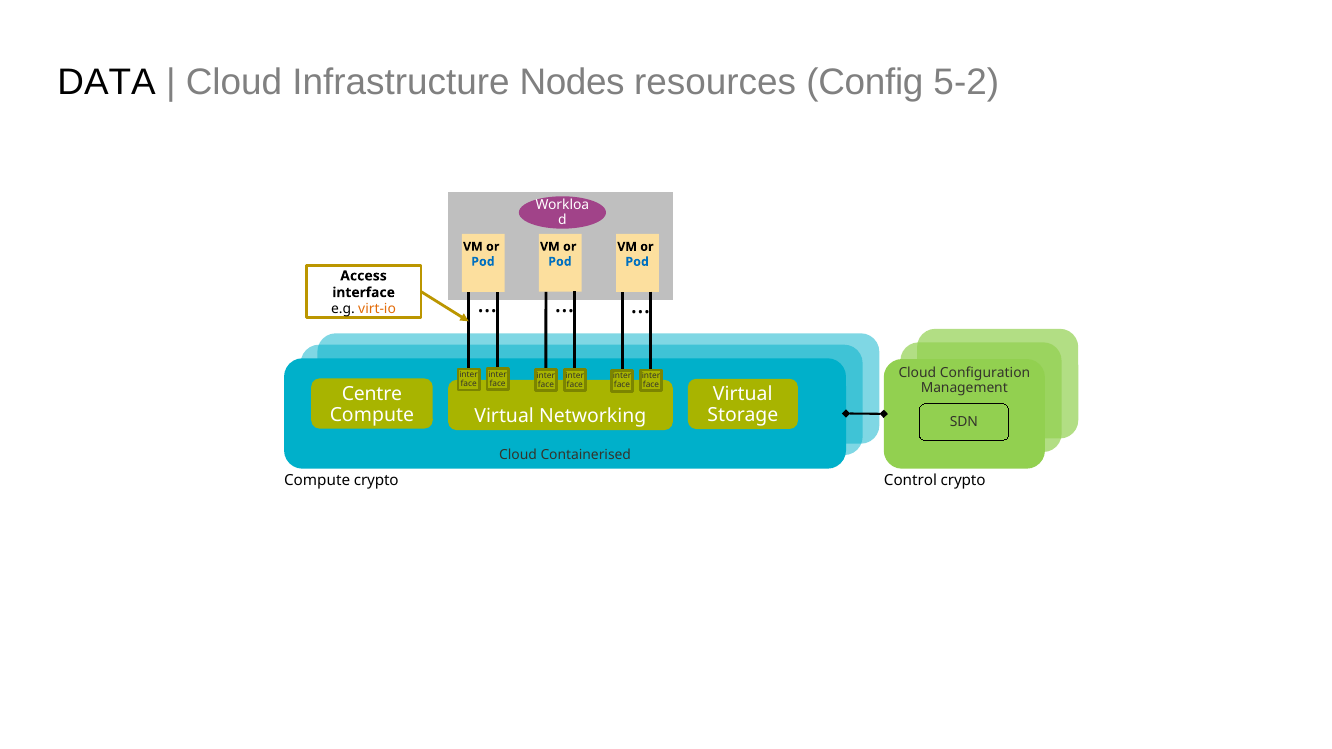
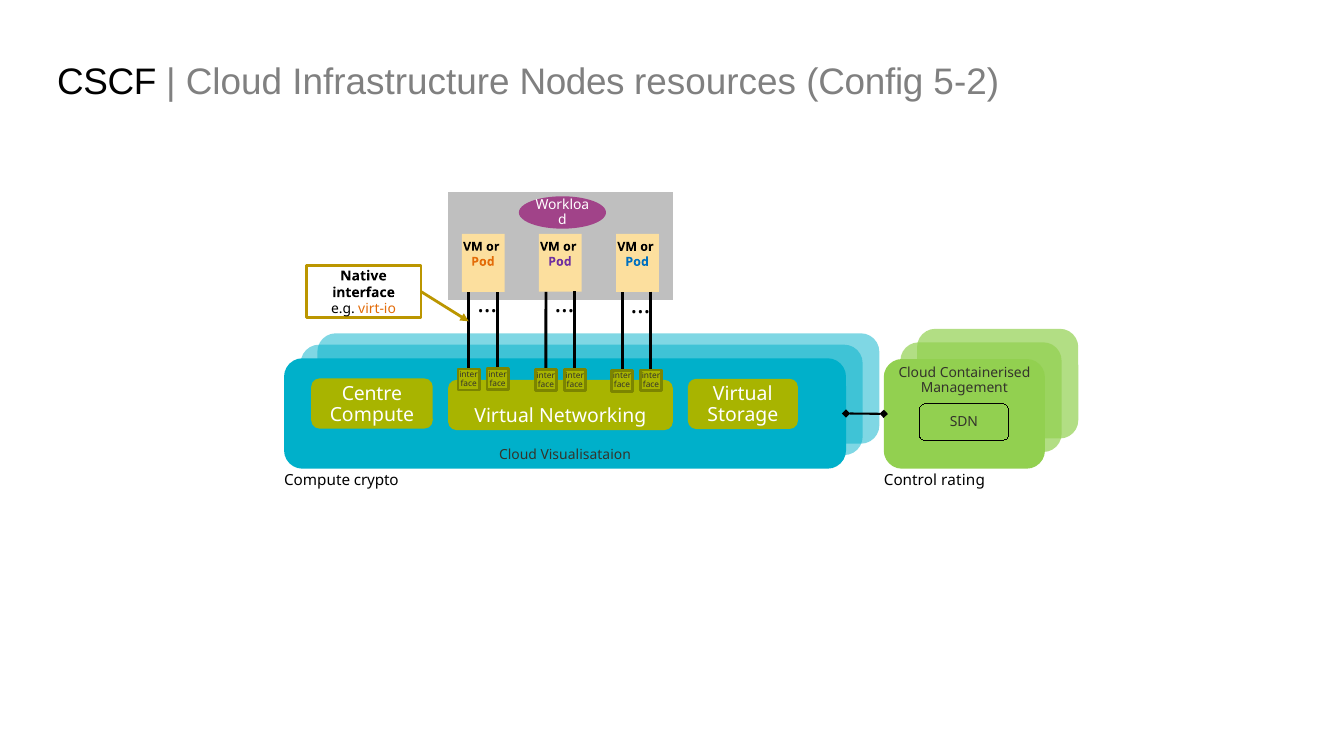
DATA: DATA -> CSCF
Pod at (560, 262) colour: blue -> purple
Pod at (483, 262) colour: blue -> orange
Access: Access -> Native
Configuration: Configuration -> Containerised
Containerised: Containerised -> Visualisataion
Control crypto: crypto -> rating
